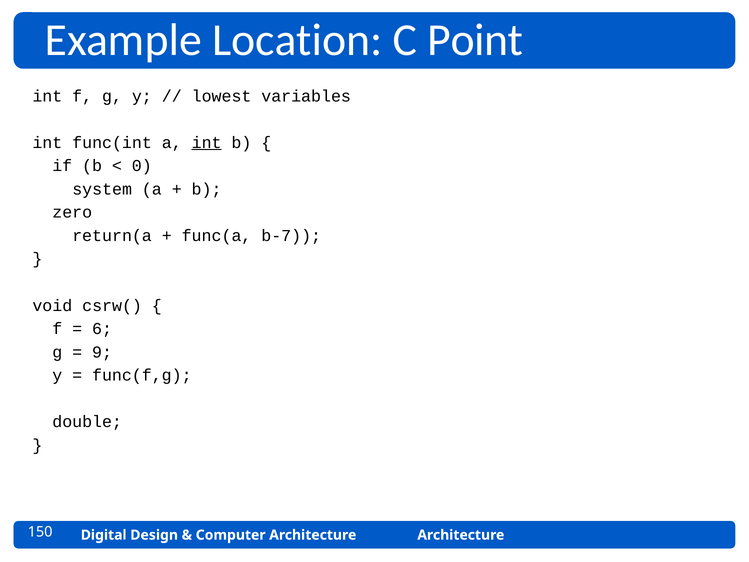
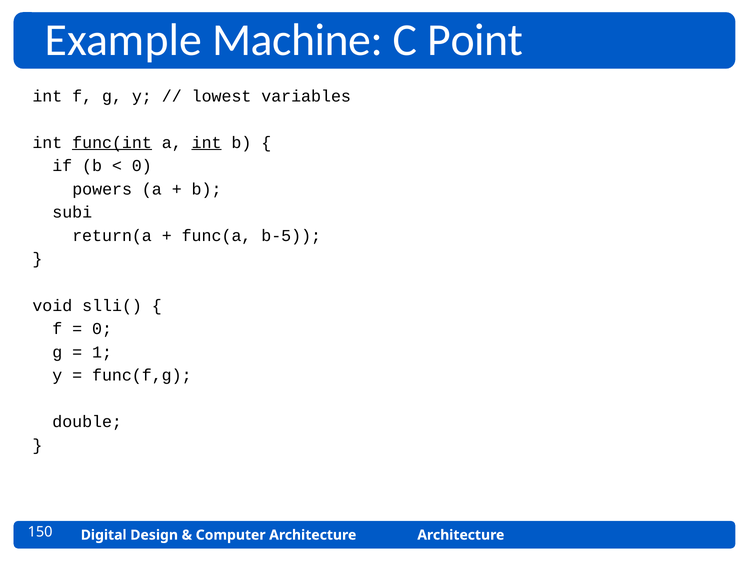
Location: Location -> Machine
func(int underline: none -> present
system: system -> powers
zero: zero -> subi
b-7: b-7 -> b-5
csrw(: csrw( -> slli(
6 at (102, 329): 6 -> 0
9: 9 -> 1
